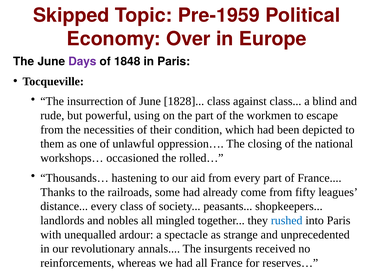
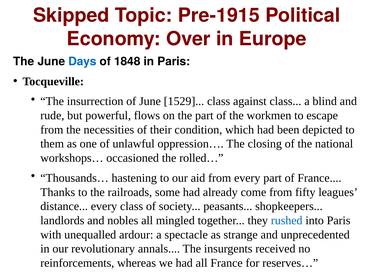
Pre-1959: Pre-1959 -> Pre-1915
Days colour: purple -> blue
1828: 1828 -> 1529
using: using -> flows
